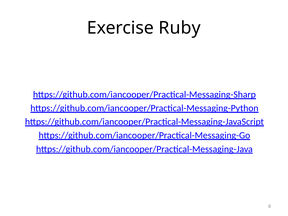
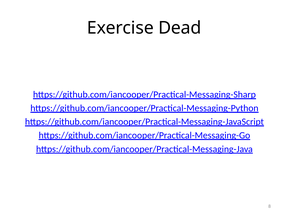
Ruby: Ruby -> Dead
